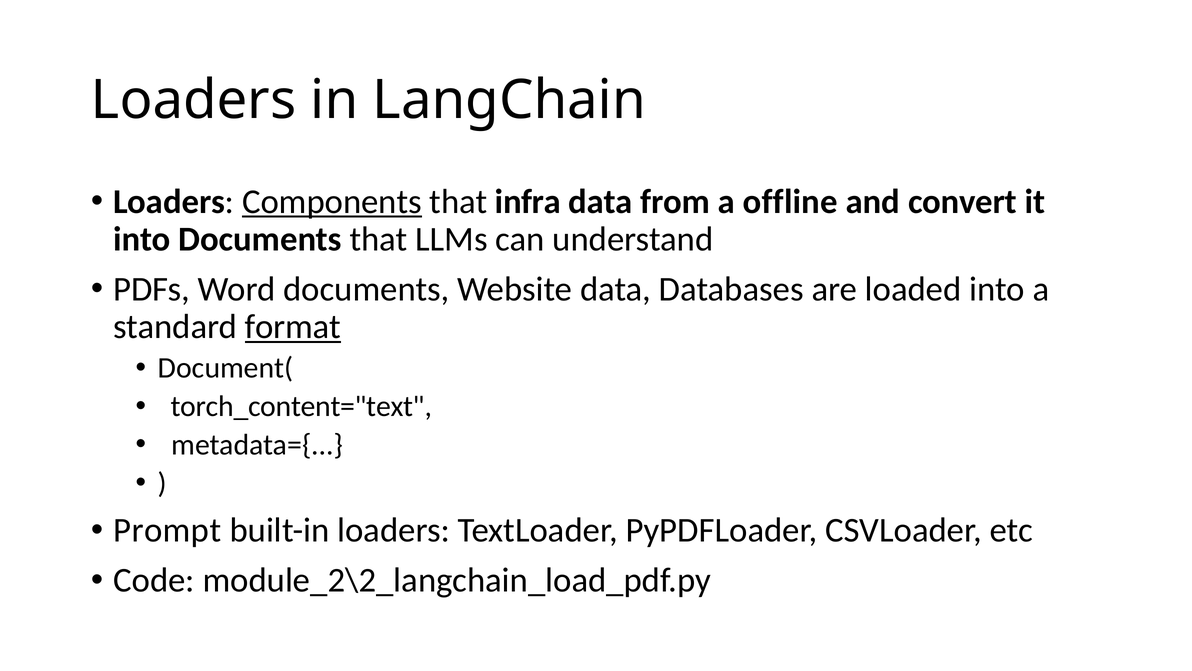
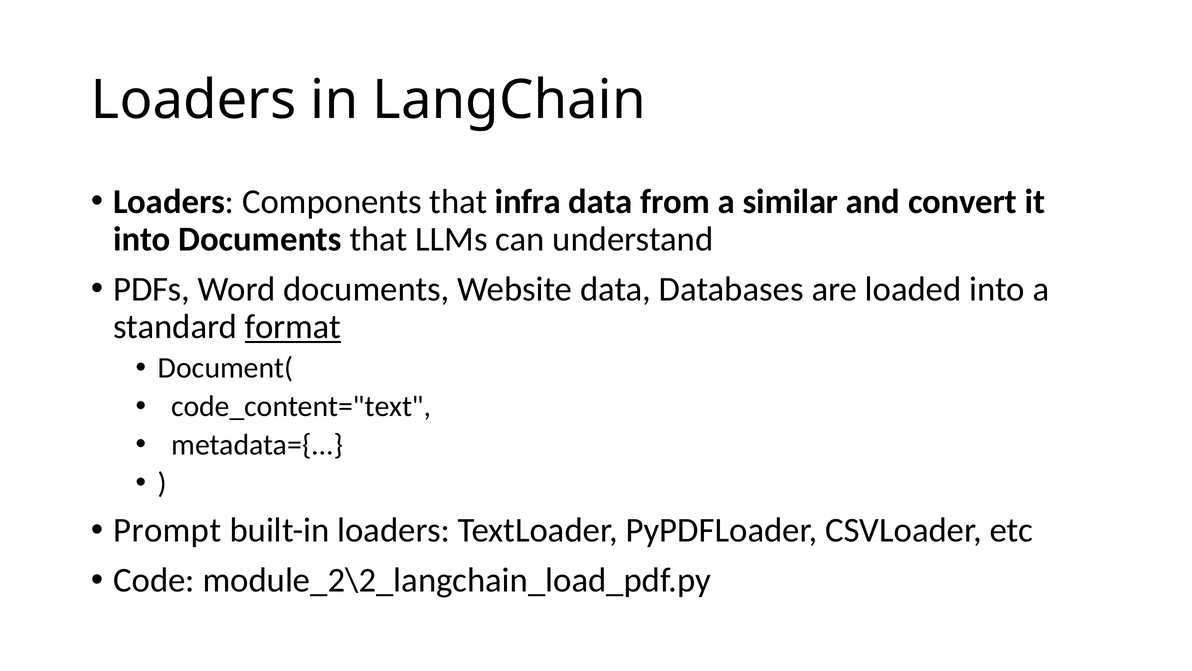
Components underline: present -> none
offline: offline -> similar
torch_content="text: torch_content="text -> code_content="text
